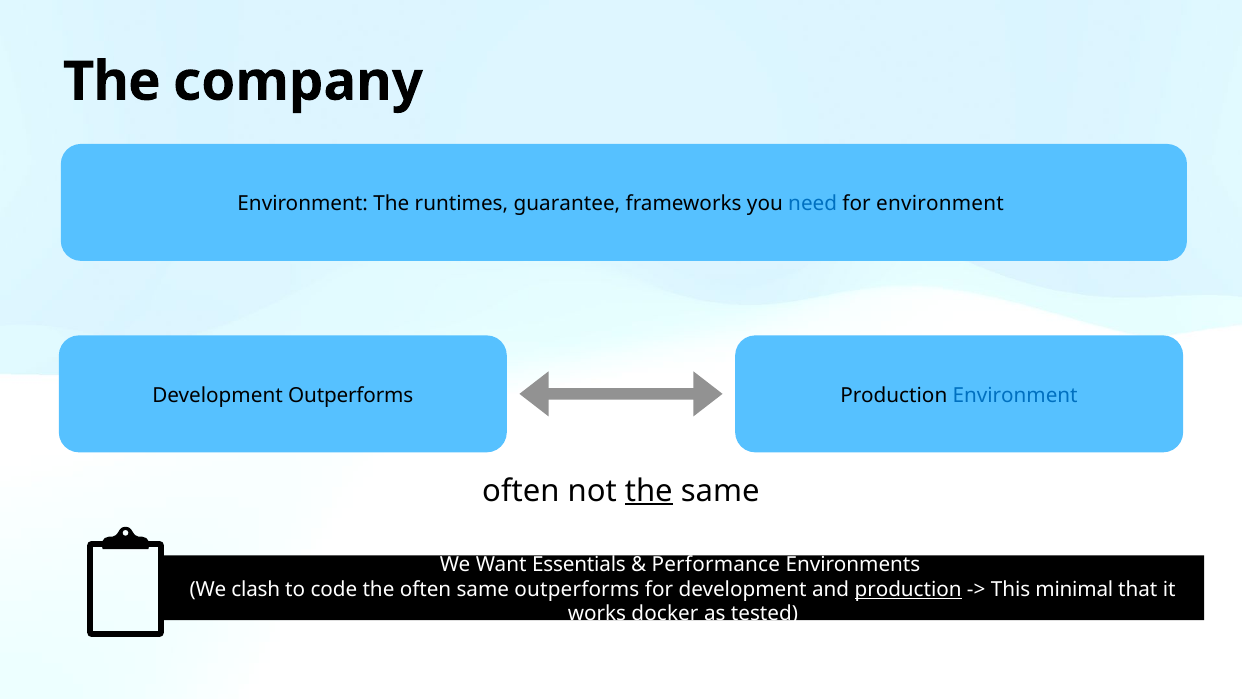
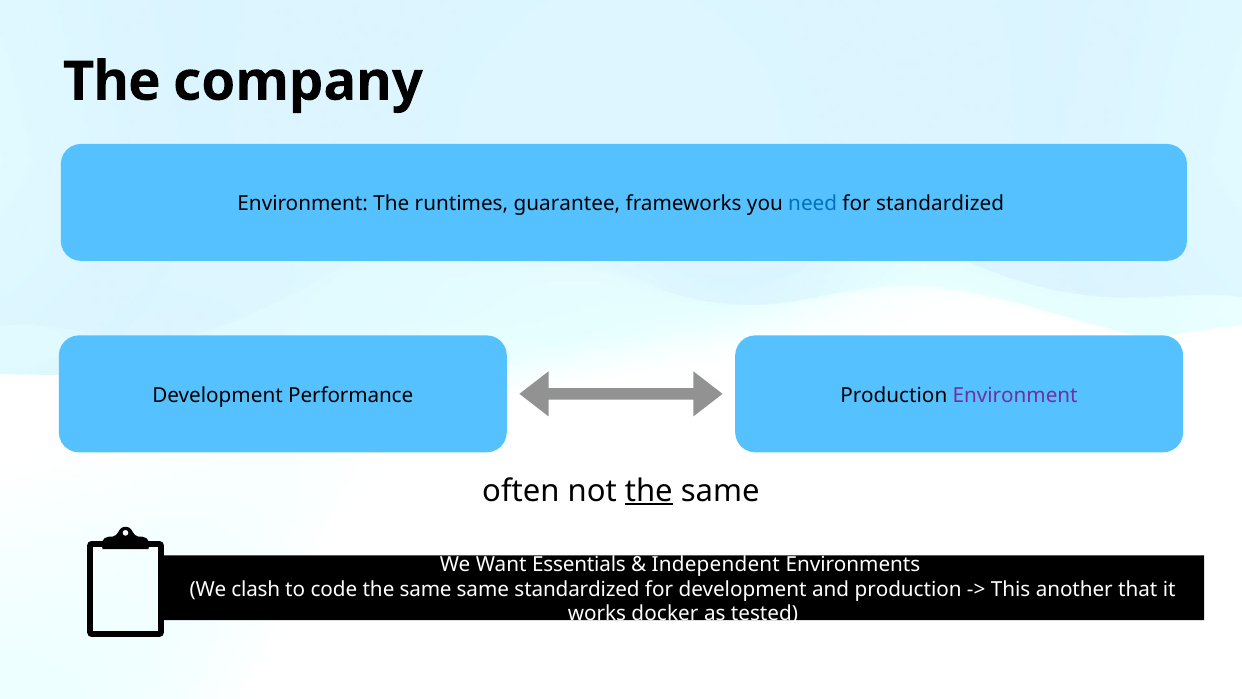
for environment: environment -> standardized
Development Outperforms: Outperforms -> Performance
Environment at (1015, 395) colour: blue -> purple
Performance: Performance -> Independent
often at (426, 589): often -> same
same outperforms: outperforms -> standardized
production at (908, 589) underline: present -> none
minimal: minimal -> another
